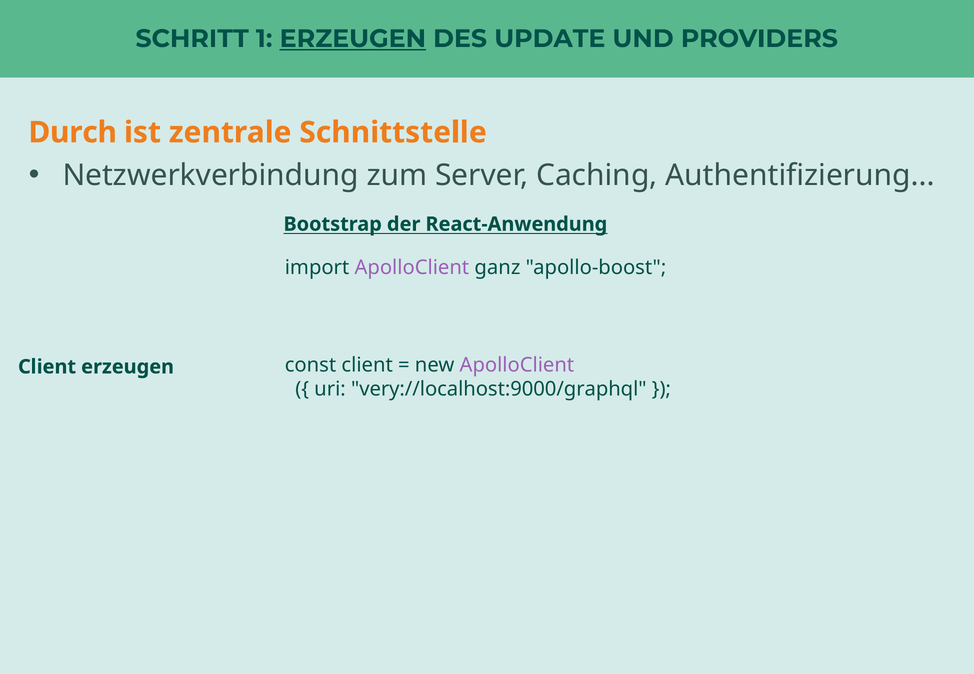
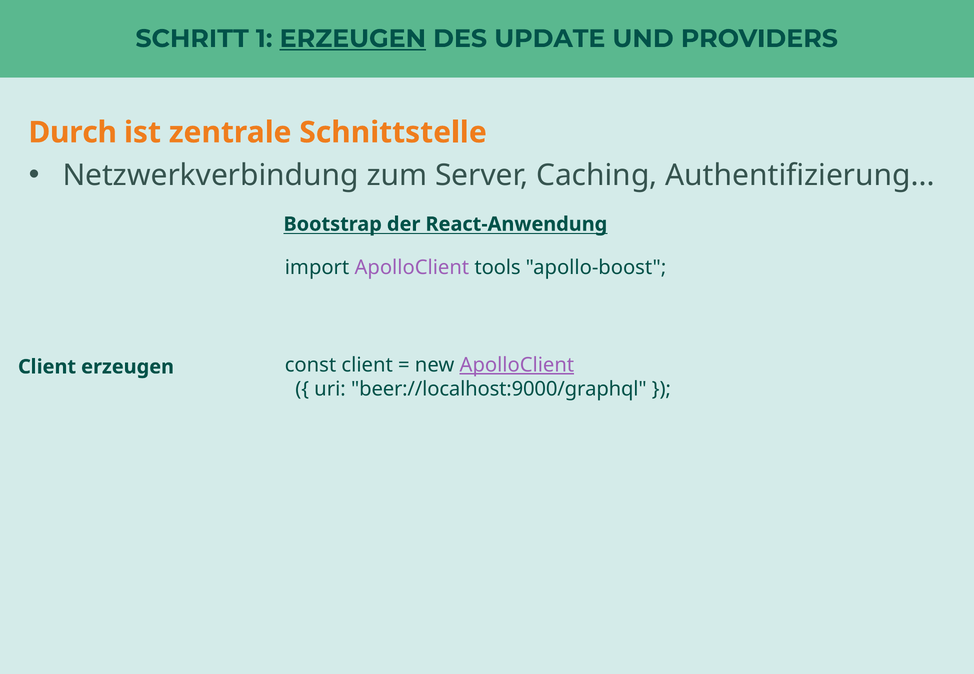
ganz: ganz -> tools
ApolloClient at (517, 365) underline: none -> present
very://localhost:9000/graphql: very://localhost:9000/graphql -> beer://localhost:9000/graphql
